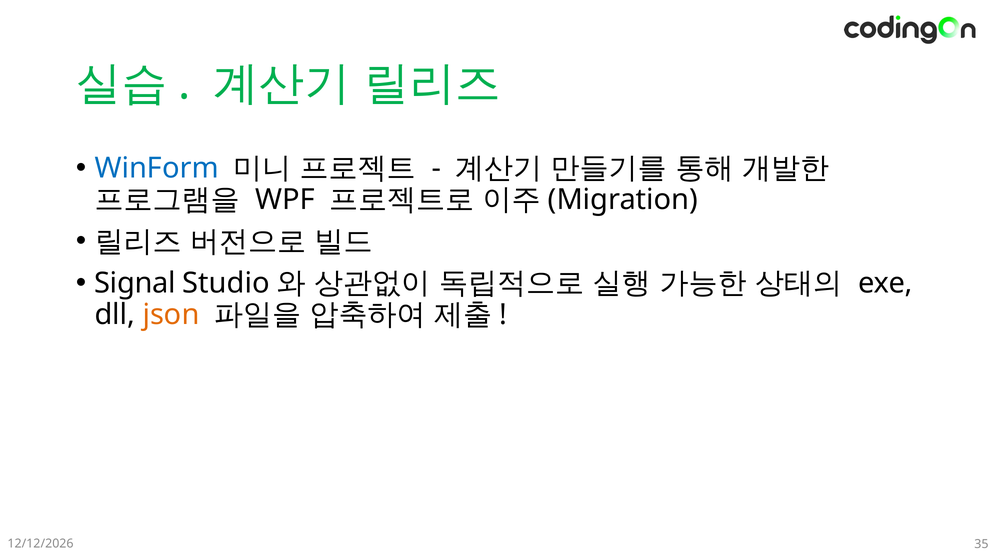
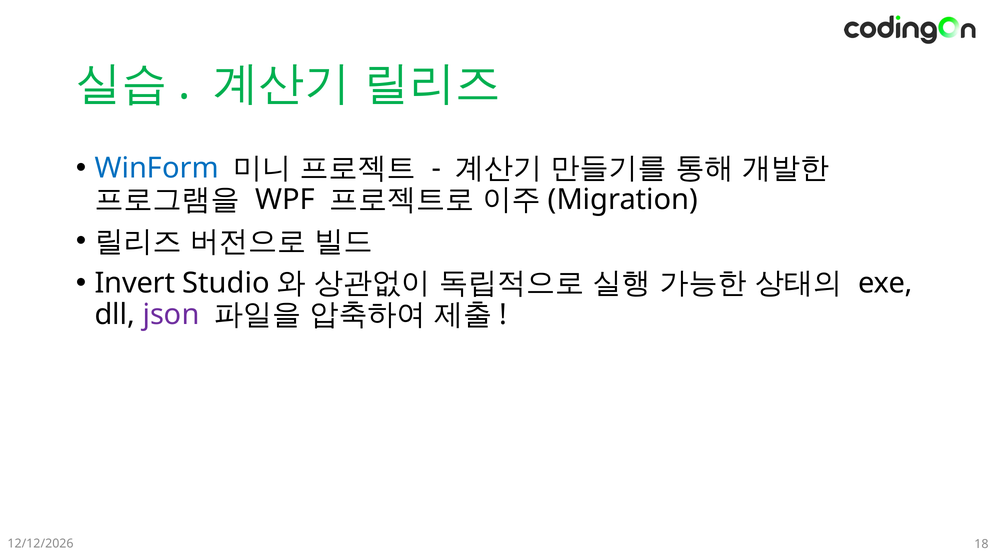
Signal: Signal -> Invert
json colour: orange -> purple
35: 35 -> 18
